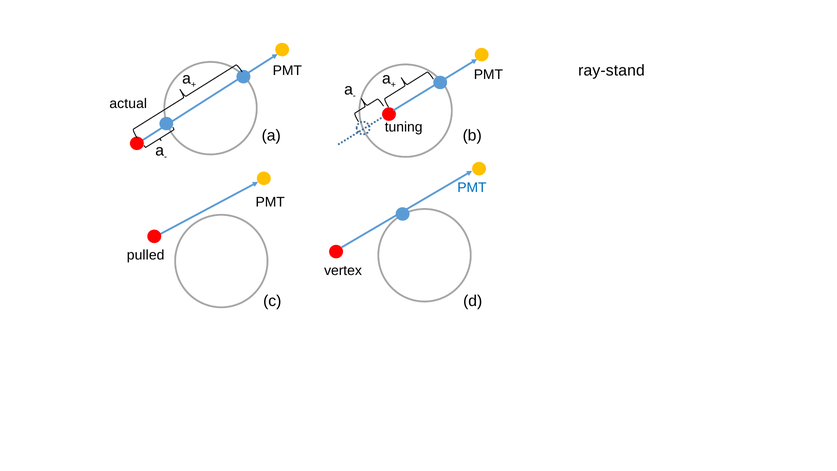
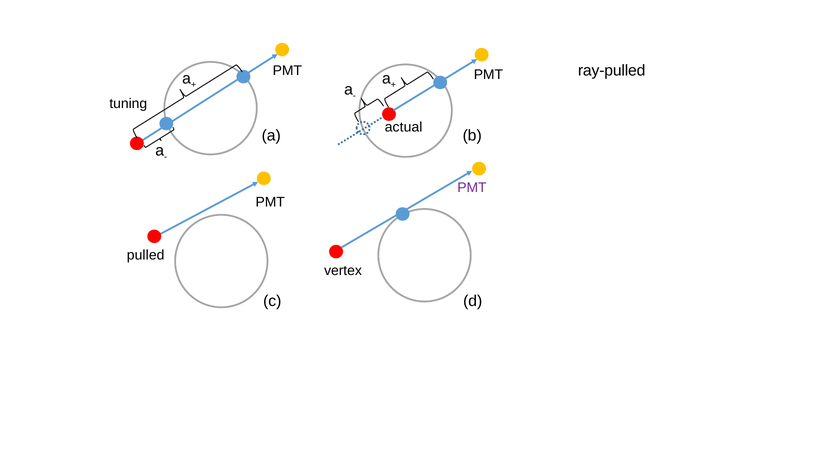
ray-stand: ray-stand -> ray-pulled
actual: actual -> tuning
tuning: tuning -> actual
PMT at (472, 187) colour: blue -> purple
